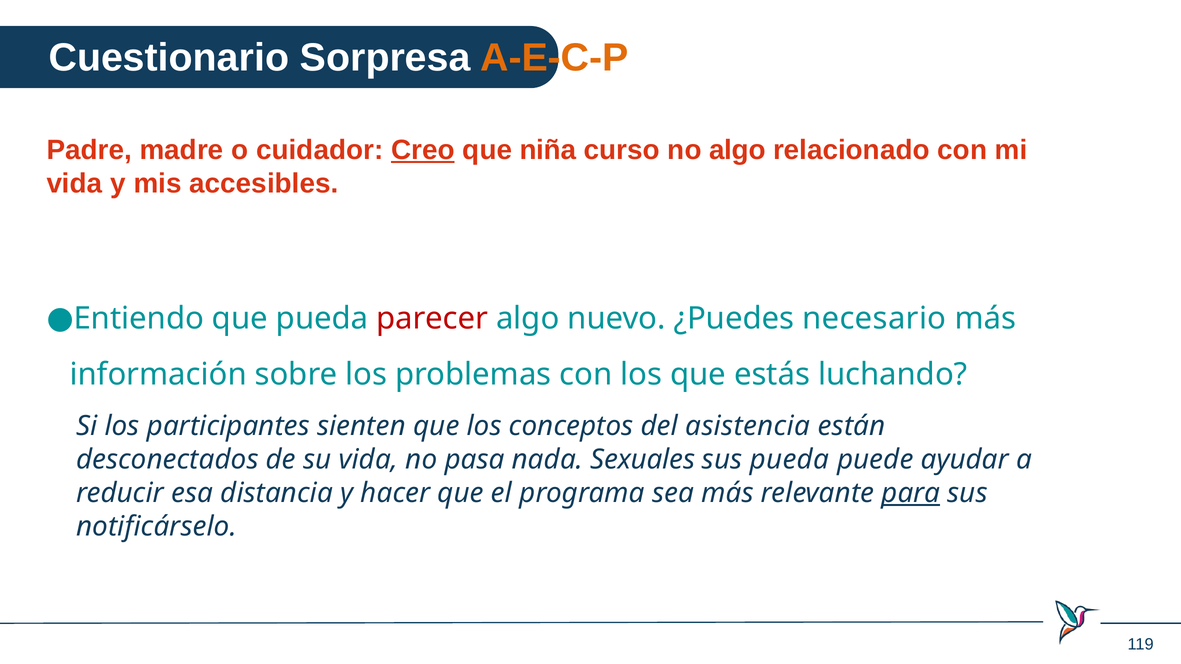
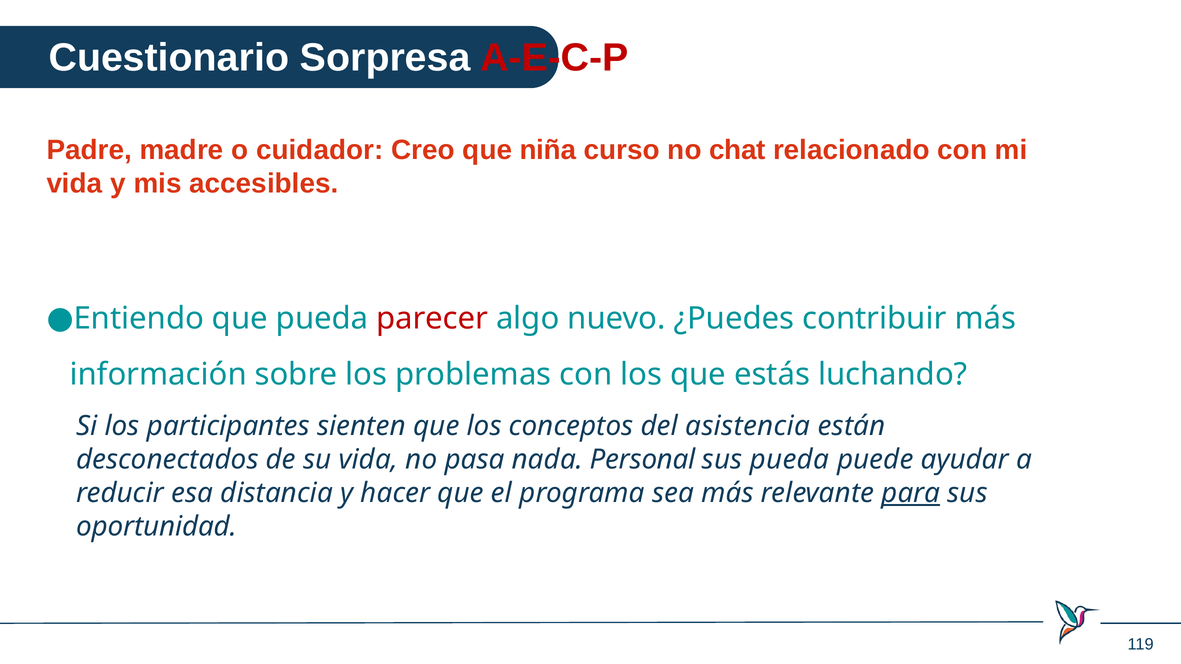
A-E-C-P colour: orange -> red
Creo underline: present -> none
no algo: algo -> chat
necesario: necesario -> contribuir
Sexuales: Sexuales -> Personal
notificárselo: notificárselo -> oportunidad
